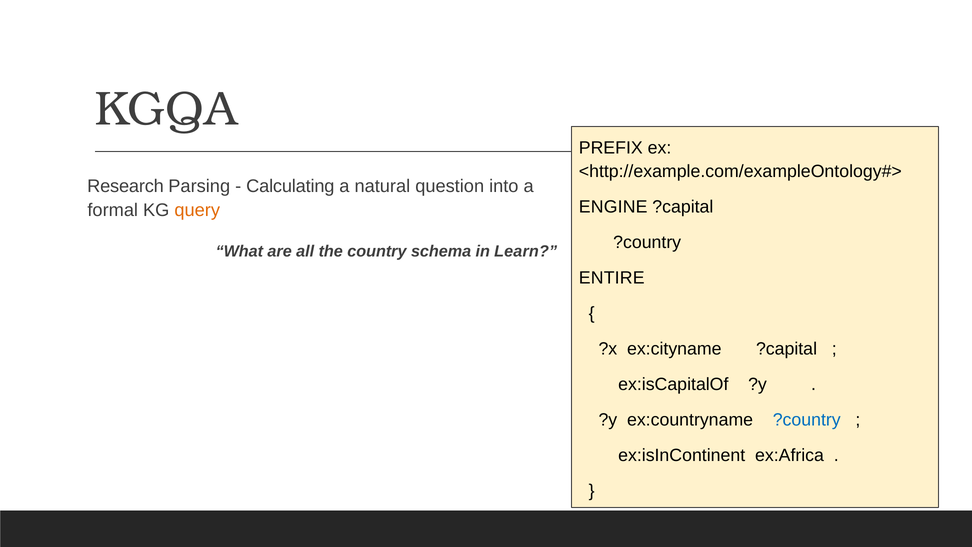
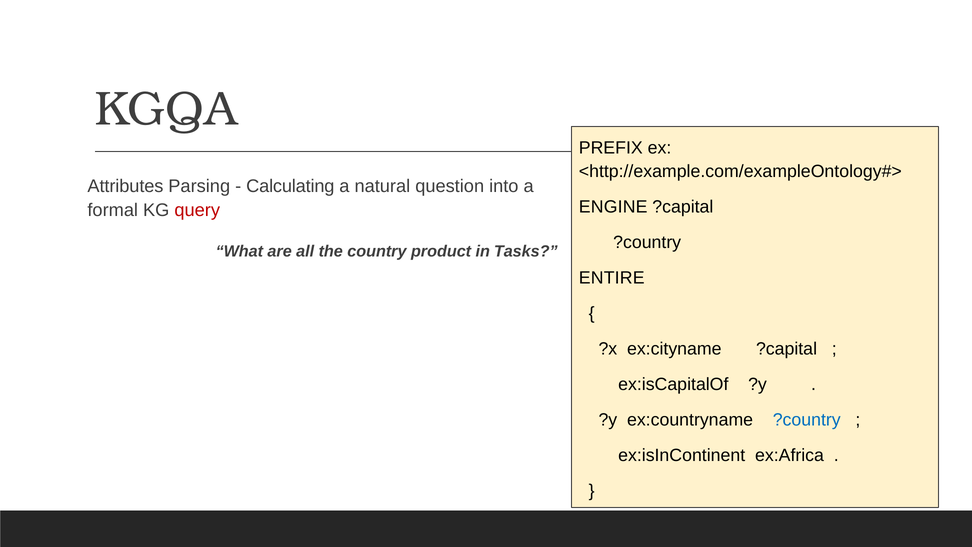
Research: Research -> Attributes
query colour: orange -> red
schema: schema -> product
Learn: Learn -> Tasks
